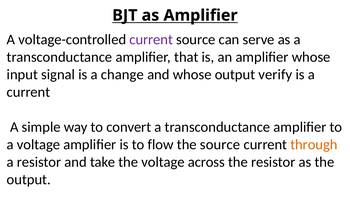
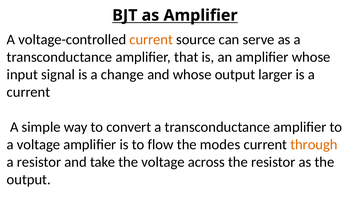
current at (151, 40) colour: purple -> orange
verify: verify -> larger
the source: source -> modes
